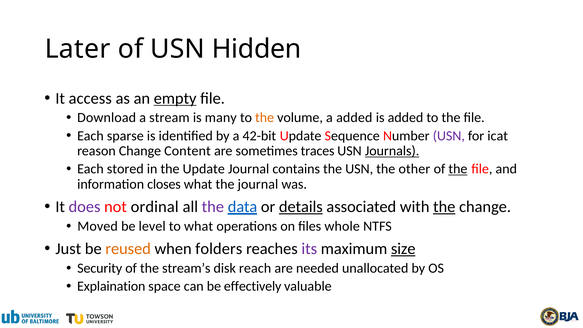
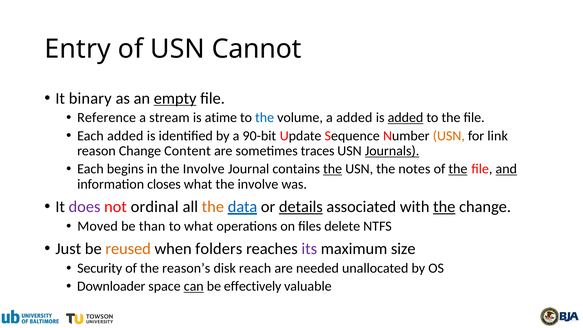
Later: Later -> Entry
Hidden: Hidden -> Cannot
access: access -> binary
Download: Download -> Reference
many: many -> atime
the at (265, 118) colour: orange -> blue
added at (406, 118) underline: none -> present
Each sparse: sparse -> added
42-bit: 42-bit -> 90-bit
USN at (449, 136) colour: purple -> orange
icat: icat -> link
stored: stored -> begins
in the Update: Update -> Involve
the at (333, 169) underline: none -> present
other: other -> notes
and underline: none -> present
what the journal: journal -> involve
the at (213, 207) colour: purple -> orange
level: level -> than
whole: whole -> delete
size underline: present -> none
stream’s: stream’s -> reason’s
Explaination: Explaination -> Downloader
can underline: none -> present
